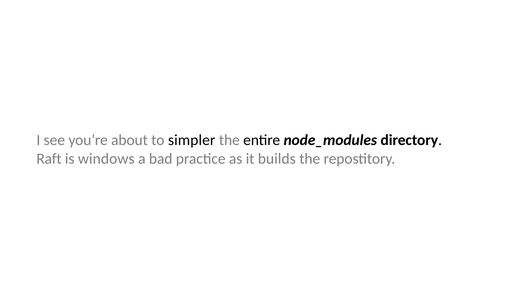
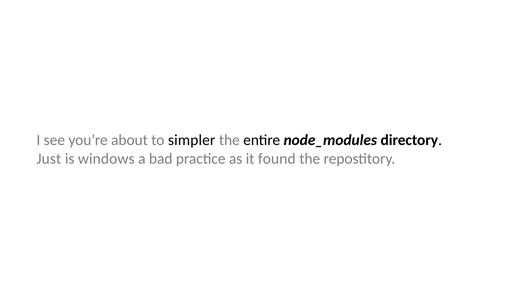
Raft: Raft -> Just
builds: builds -> found
